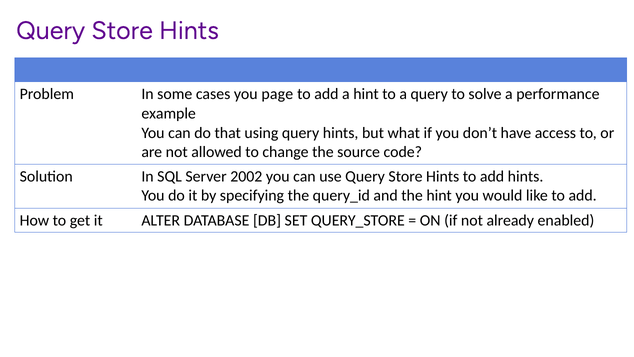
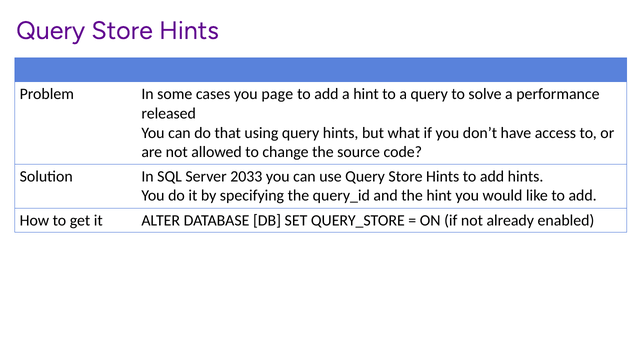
example: example -> released
2002: 2002 -> 2033
